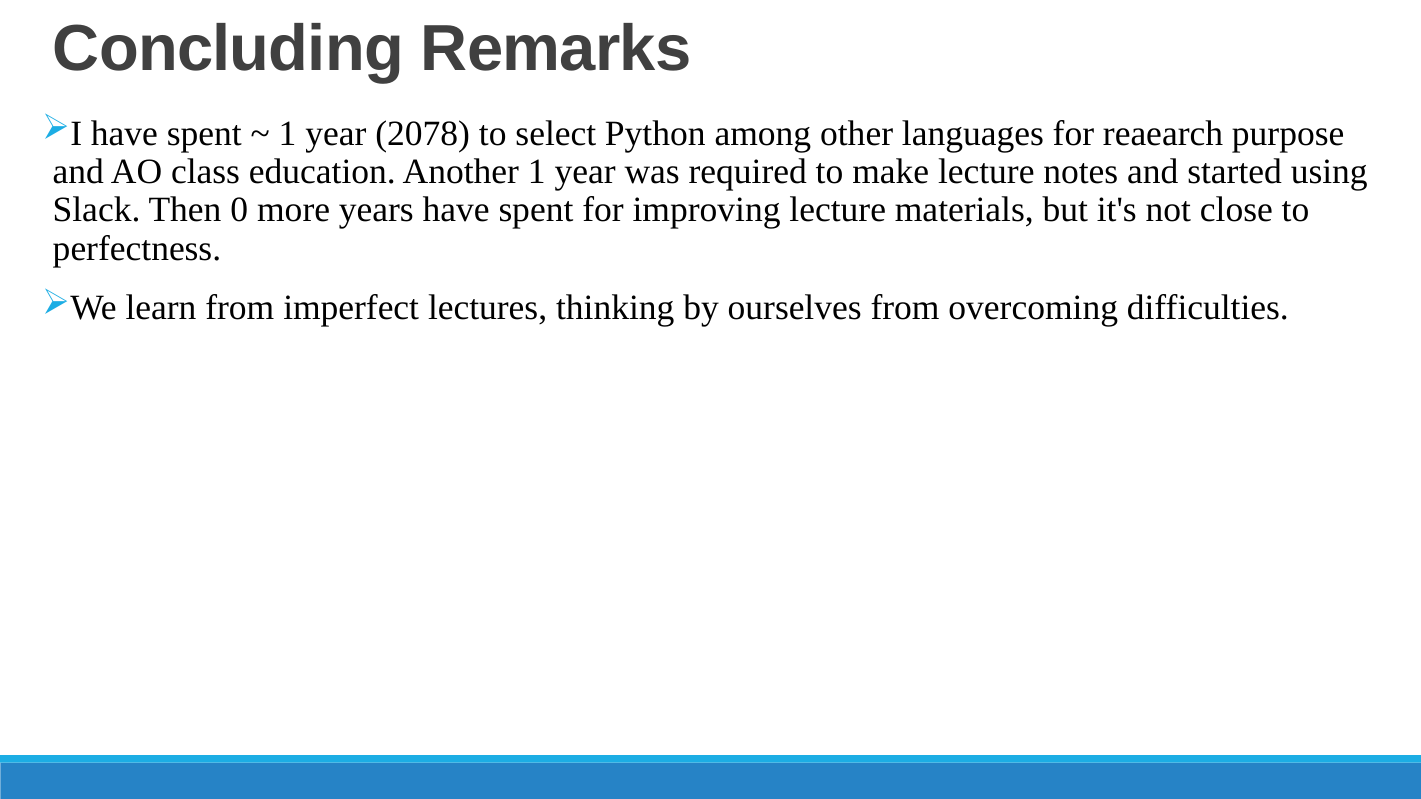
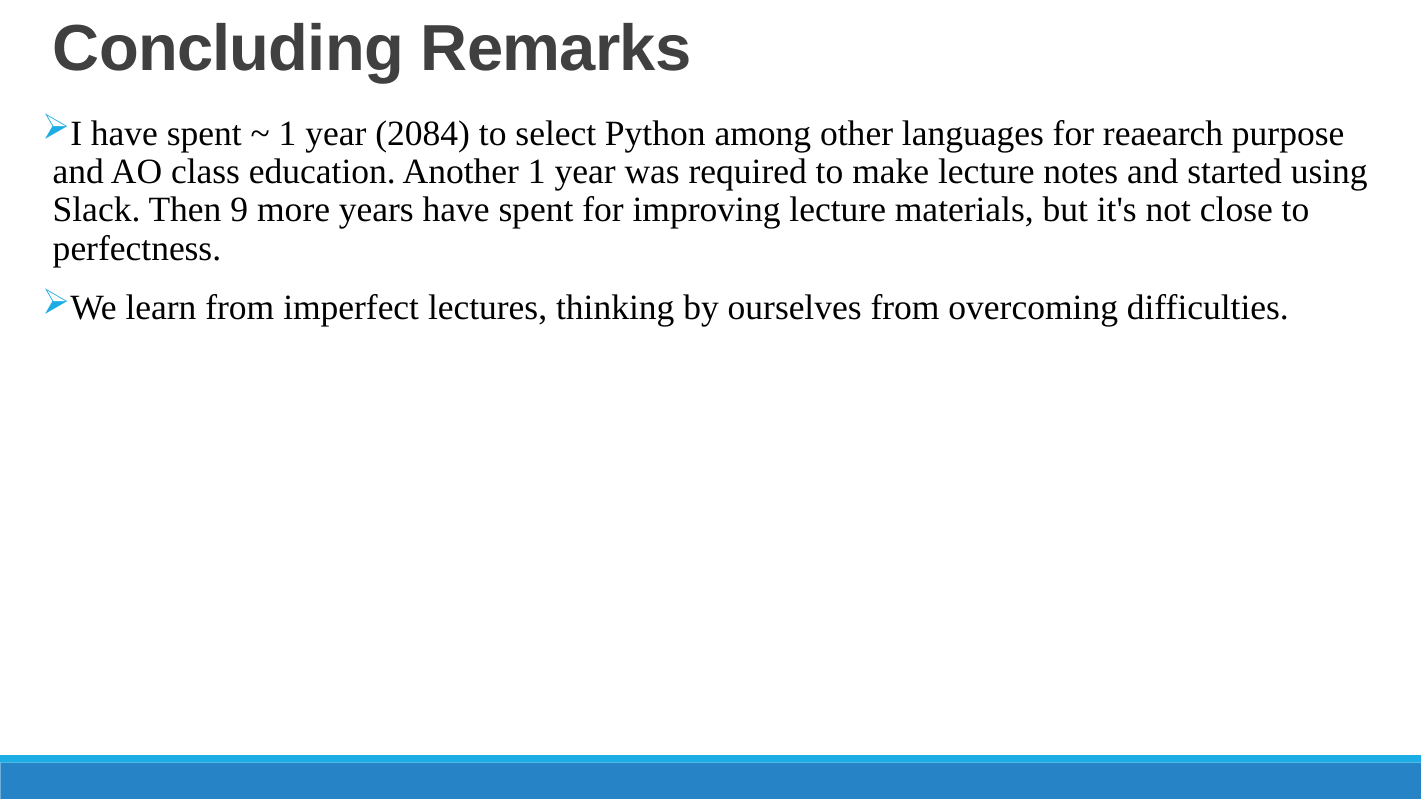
2078: 2078 -> 2084
0: 0 -> 9
